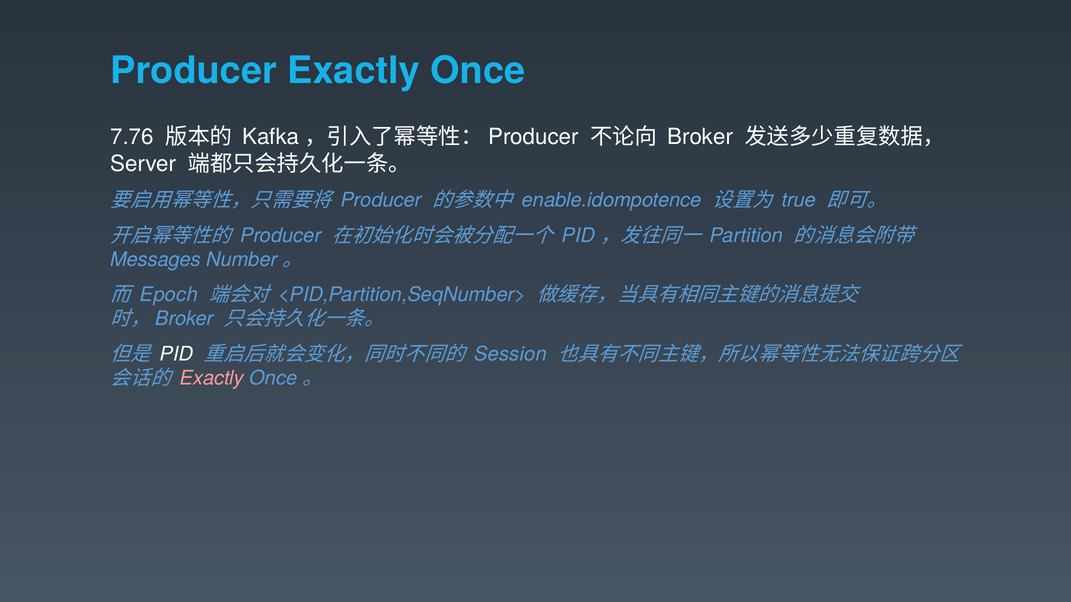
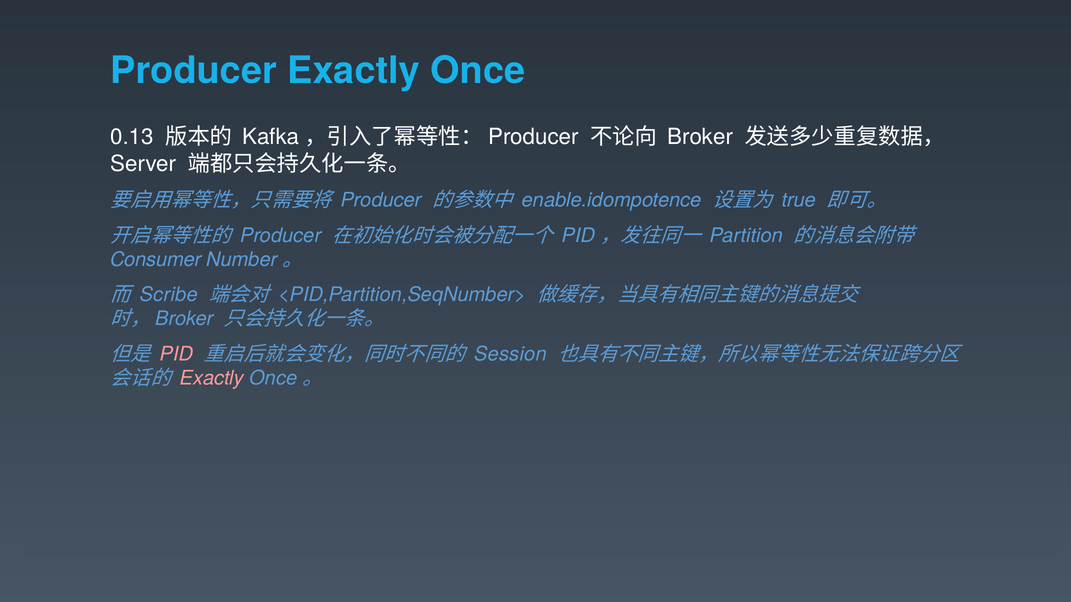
7.76: 7.76 -> 0.13
Messages: Messages -> Consumer
Epoch: Epoch -> Scribe
PID colour: white -> pink
